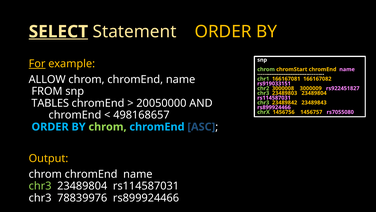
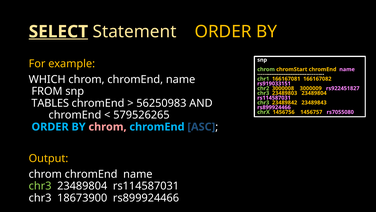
For underline: present -> none
ALLOW: ALLOW -> WHICH
20050000: 20050000 -> 56250983
498168657: 498168657 -> 579526265
chrom at (108, 127) colour: light green -> pink
78839976: 78839976 -> 18673900
